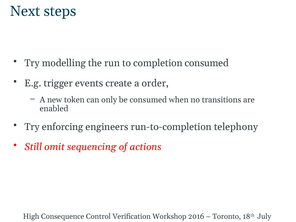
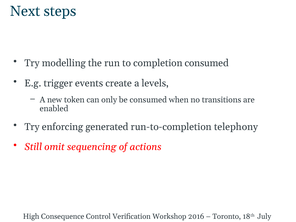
order: order -> levels
engineers: engineers -> generated
